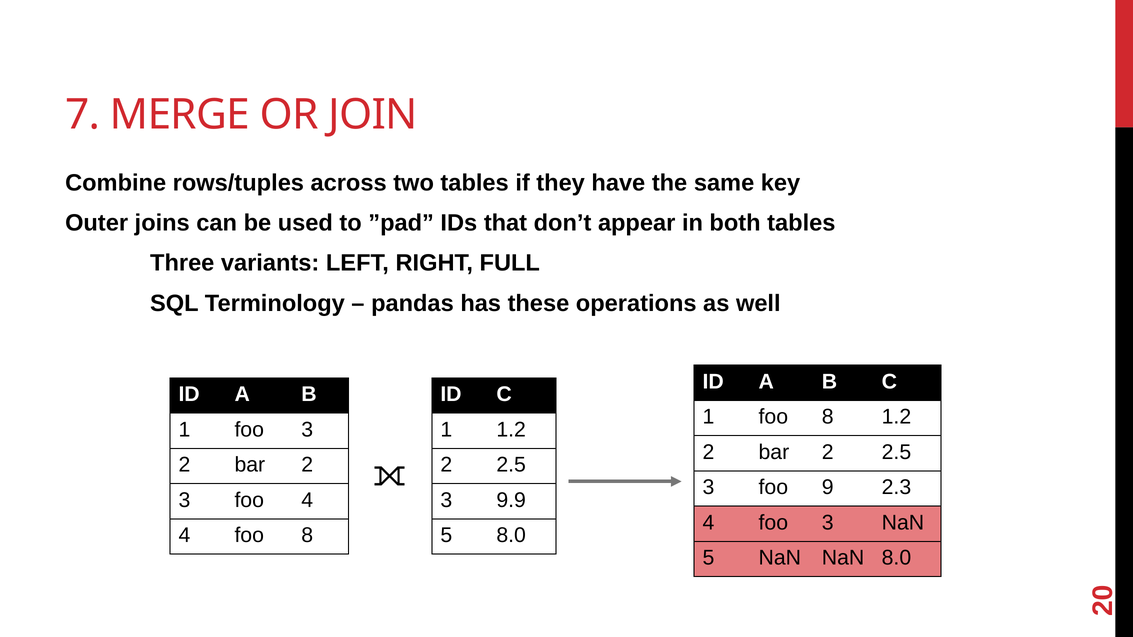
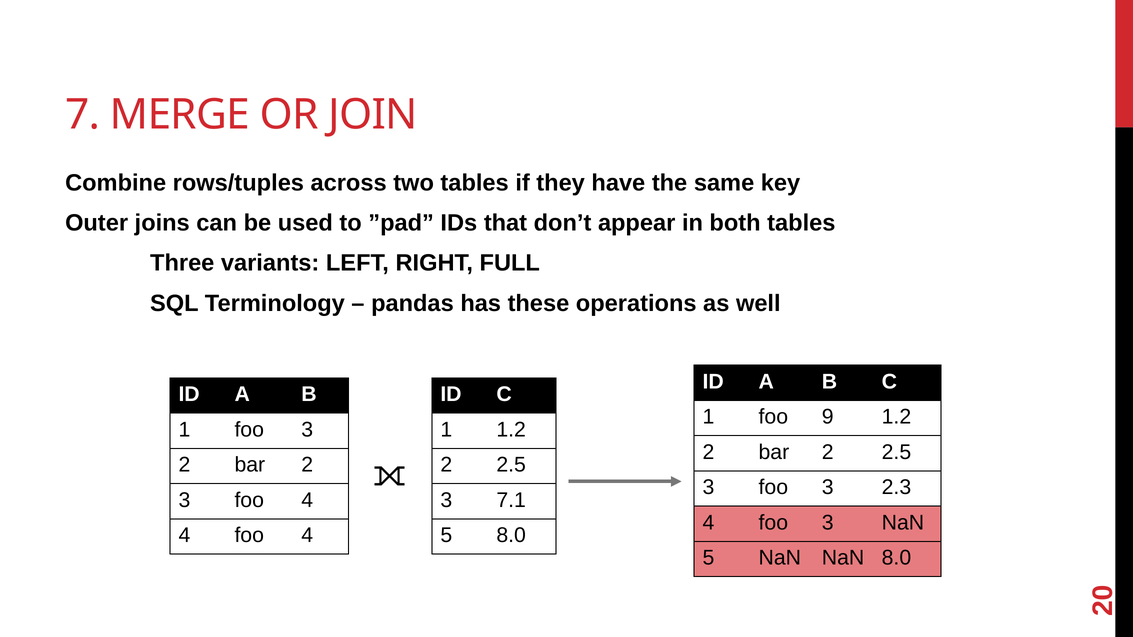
1 foo 8: 8 -> 9
3 foo 9: 9 -> 3
9.9: 9.9 -> 7.1
4 foo 8: 8 -> 4
